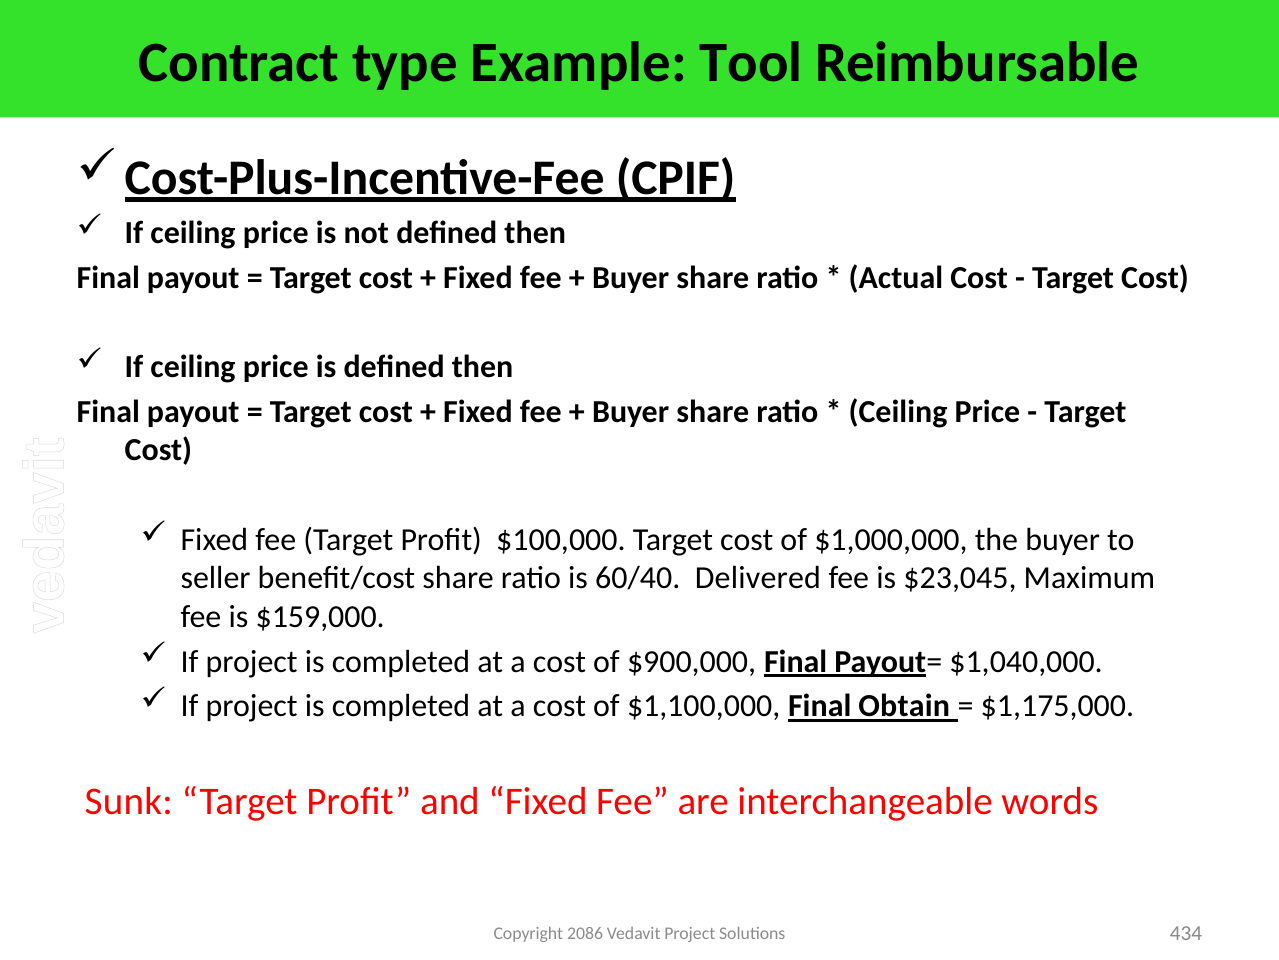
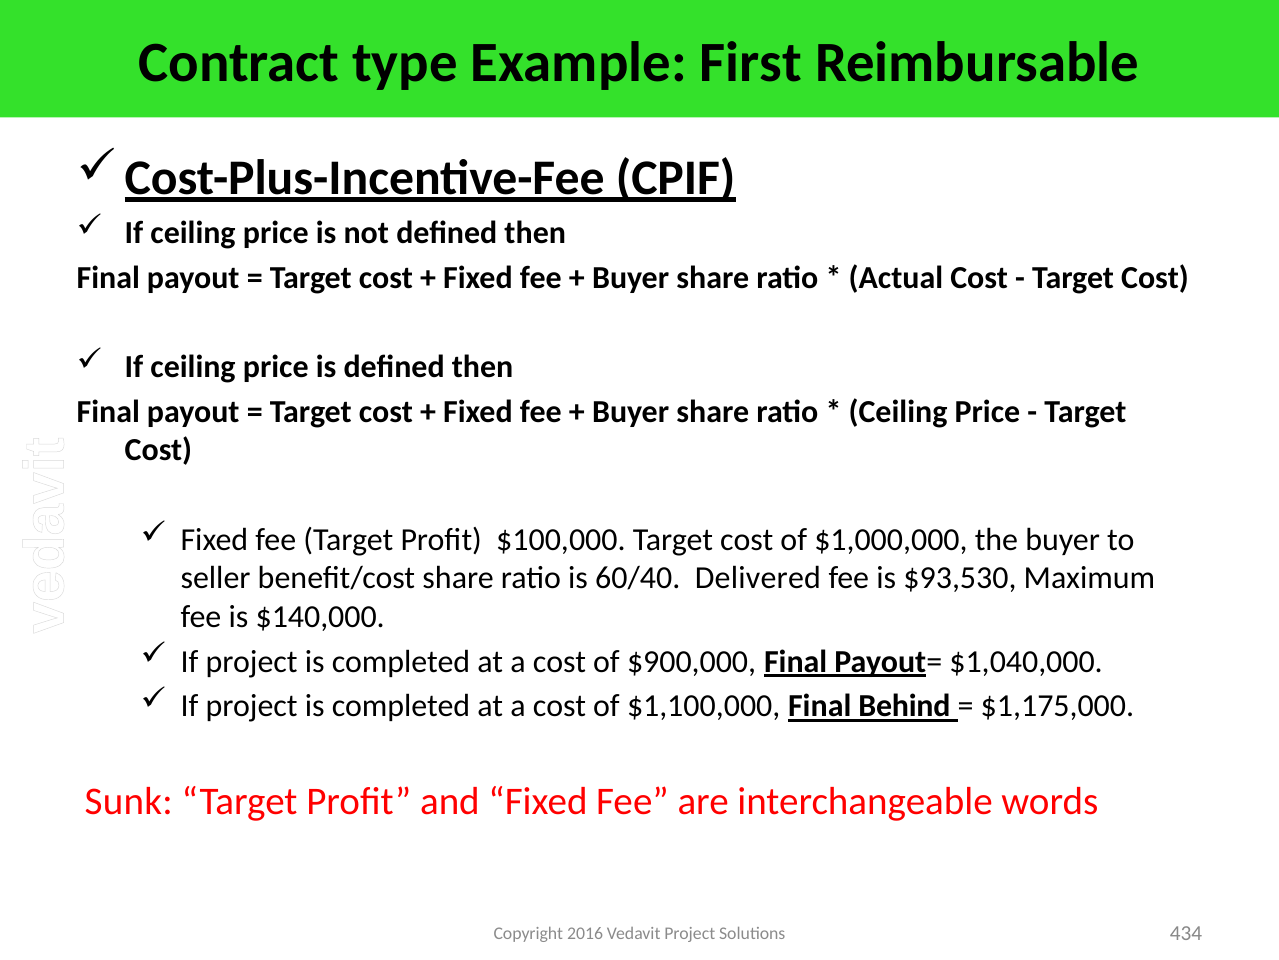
Tool: Tool -> First
$23,045: $23,045 -> $93,530
$159,000: $159,000 -> $140,000
Obtain: Obtain -> Behind
2086: 2086 -> 2016
